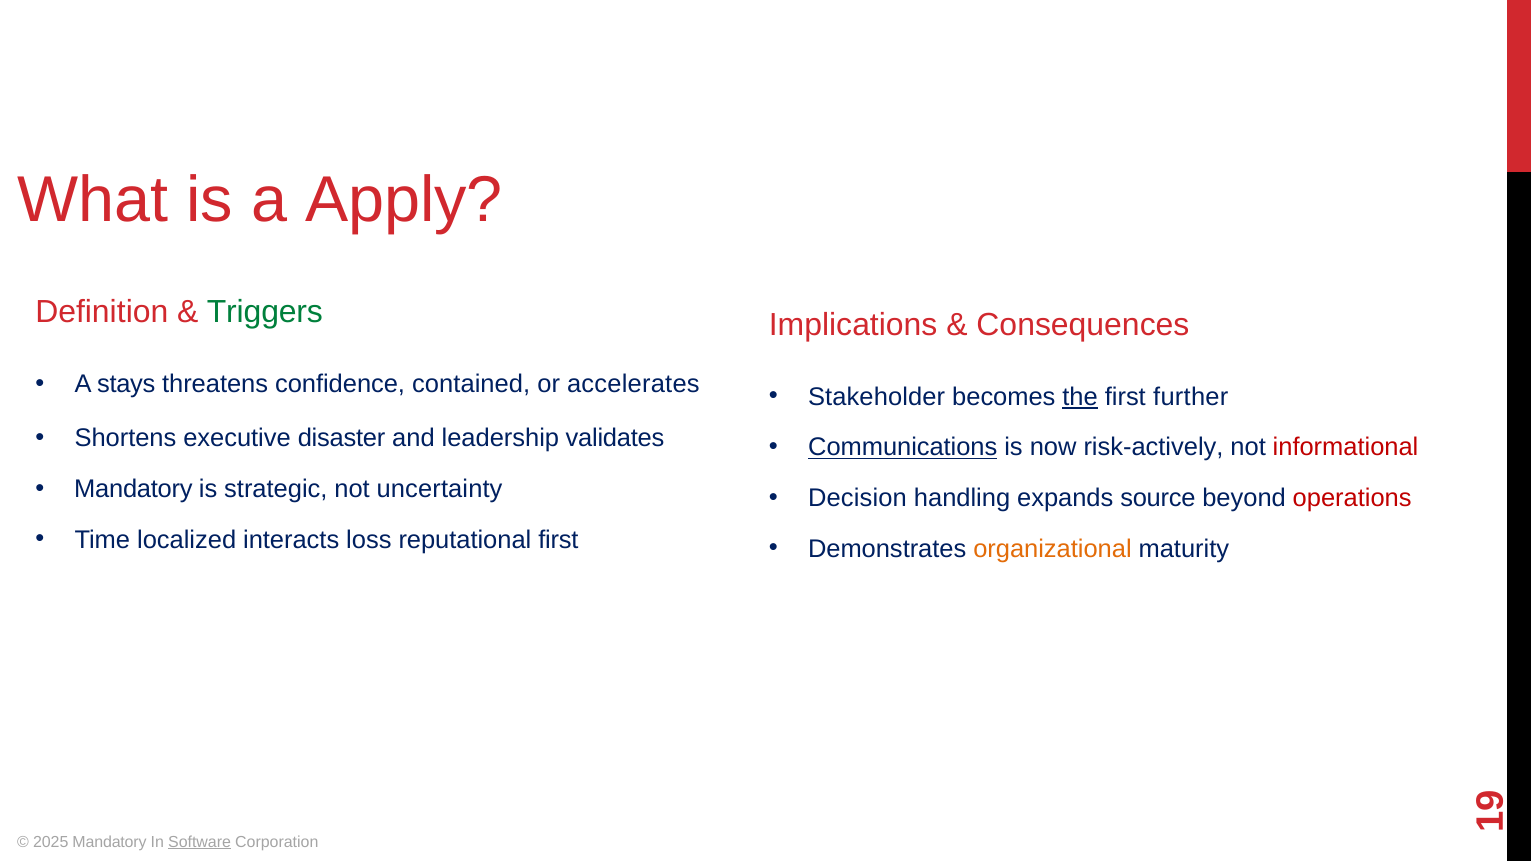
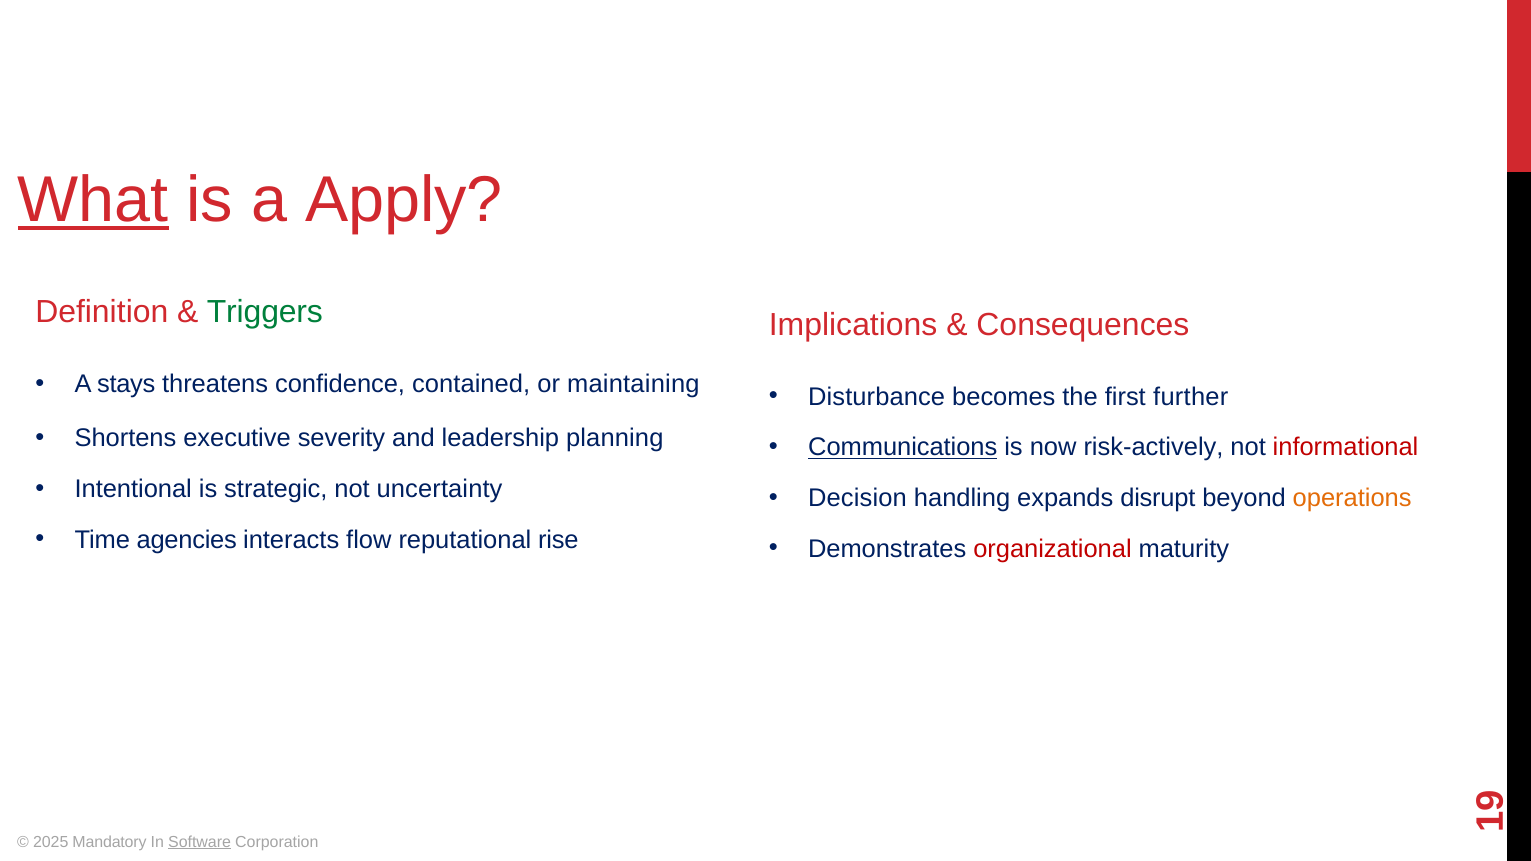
What underline: none -> present
accelerates: accelerates -> maintaining
Stakeholder: Stakeholder -> Disturbance
the underline: present -> none
disaster: disaster -> severity
validates: validates -> planning
Mandatory at (133, 489): Mandatory -> Intentional
source: source -> disrupt
operations colour: red -> orange
localized: localized -> agencies
loss: loss -> flow
reputational first: first -> rise
organizational colour: orange -> red
